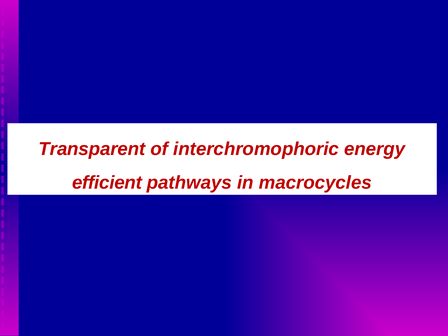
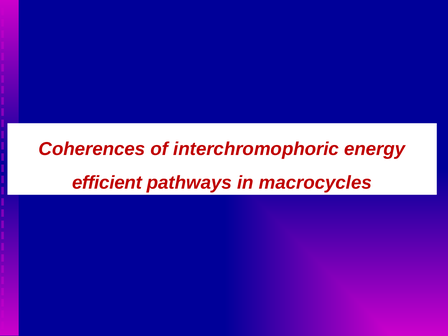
Transparent: Transparent -> Coherences
